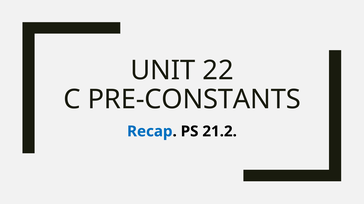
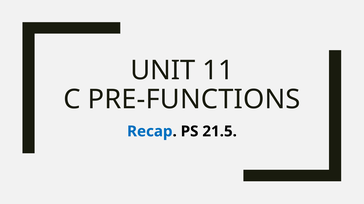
22: 22 -> 11
PRE-CONSTANTS: PRE-CONSTANTS -> PRE-FUNCTIONS
21.2: 21.2 -> 21.5
